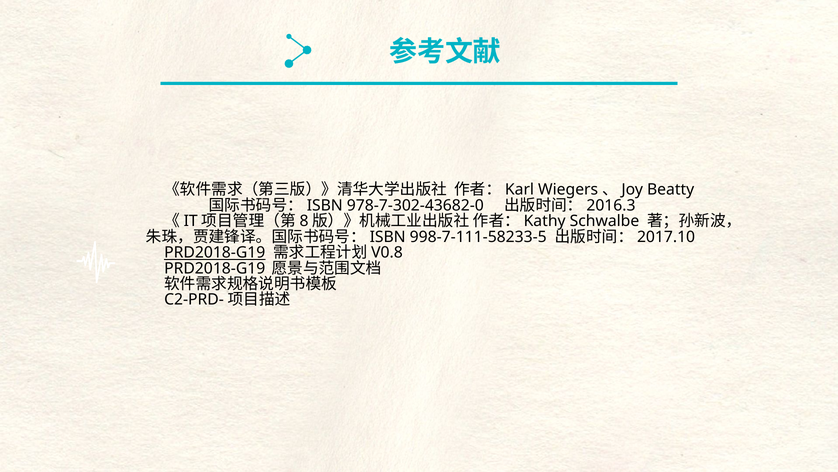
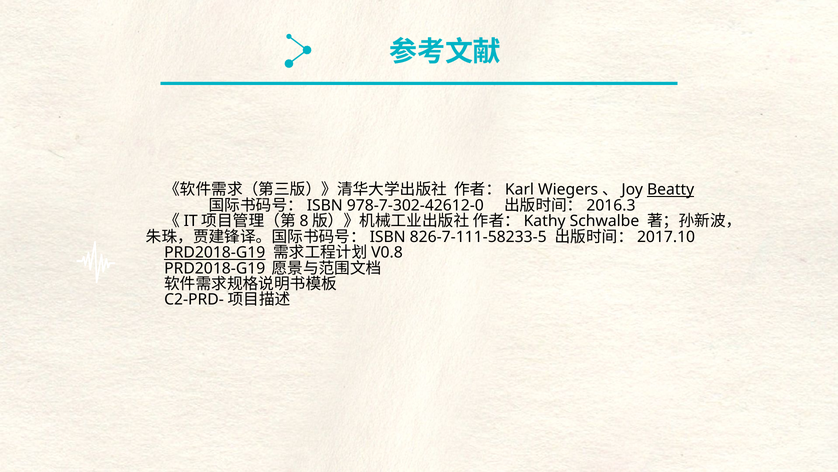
Beatty underline: none -> present
978-7-302-43682-0: 978-7-302-43682-0 -> 978-7-302-42612-0
998-7-111-58233-5: 998-7-111-58233-5 -> 826-7-111-58233-5
